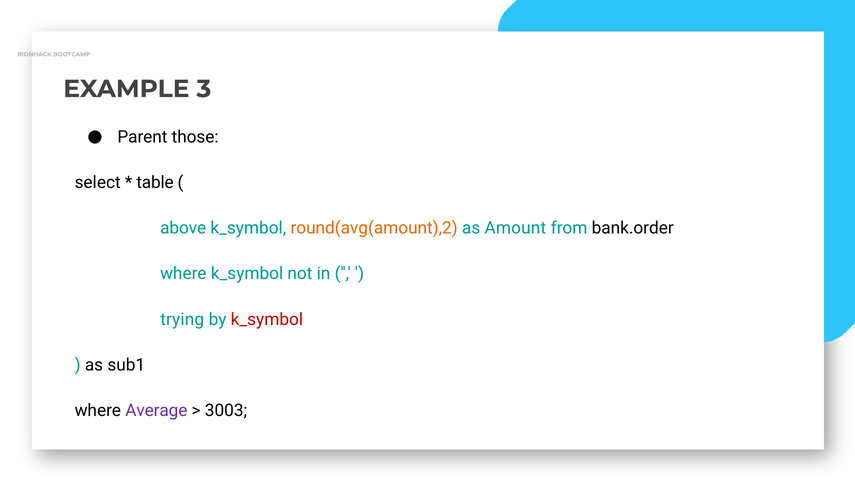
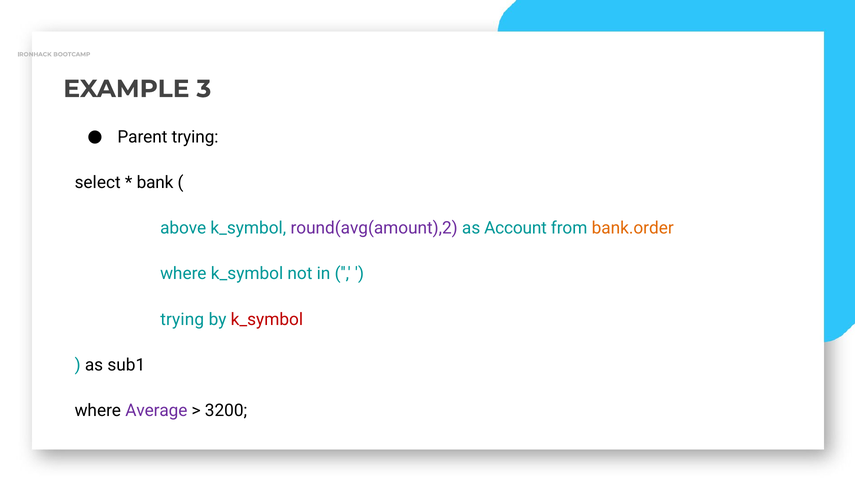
Parent those: those -> trying
table: table -> bank
round(avg(amount),2 colour: orange -> purple
Amount: Amount -> Account
bank.order colour: black -> orange
3003: 3003 -> 3200
